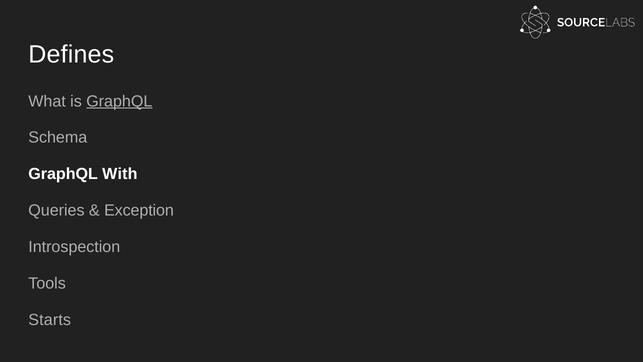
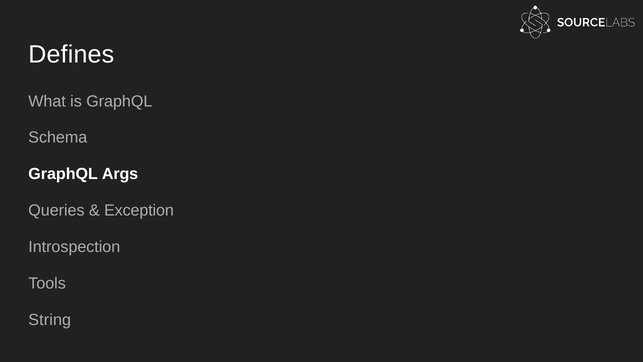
GraphQL at (119, 101) underline: present -> none
With: With -> Args
Starts: Starts -> String
